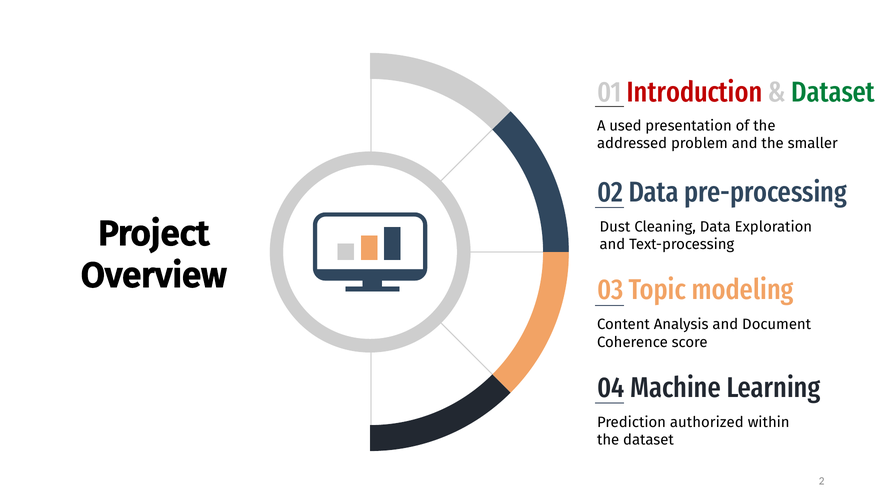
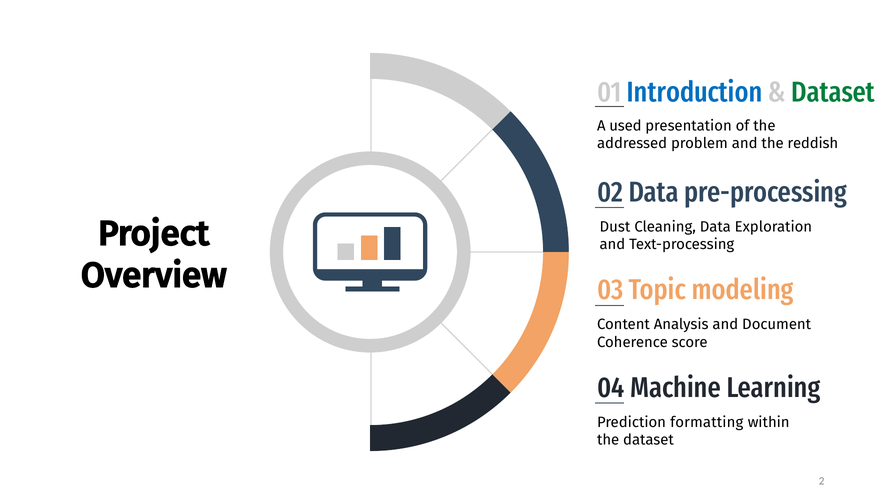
Introduction colour: red -> blue
smaller: smaller -> reddish
authorized: authorized -> formatting
